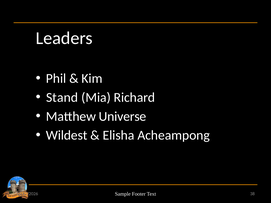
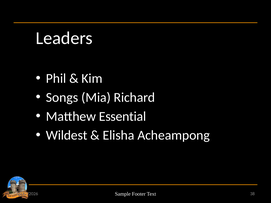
Stand: Stand -> Songs
Universe: Universe -> Essential
